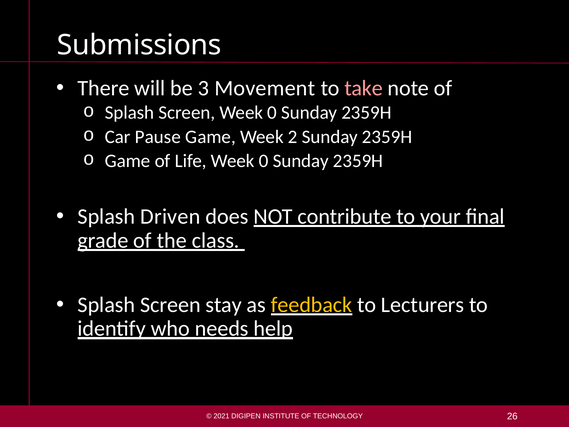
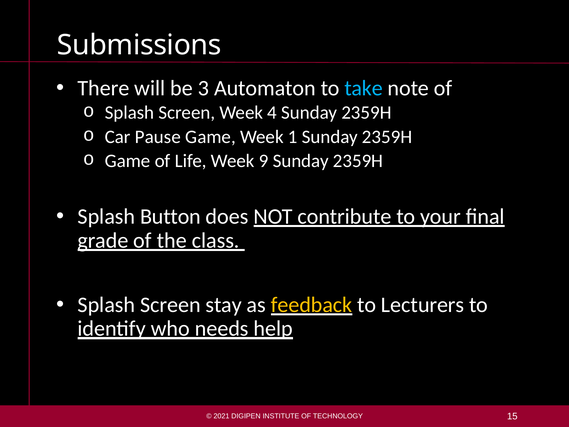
Movement: Movement -> Automaton
take colour: pink -> light blue
Screen Week 0: 0 -> 4
2: 2 -> 1
Life Week 0: 0 -> 9
Driven: Driven -> Button
26: 26 -> 15
